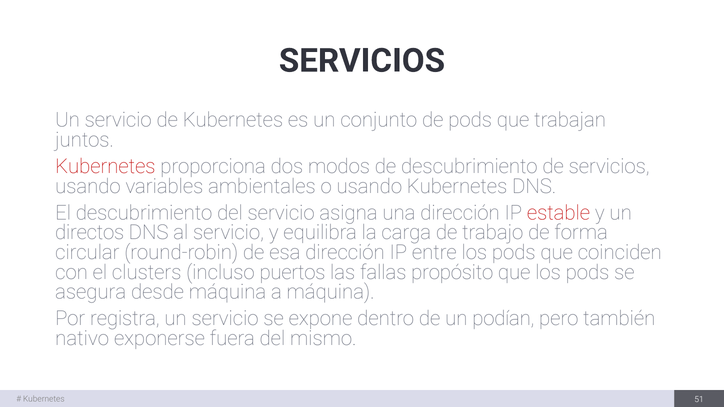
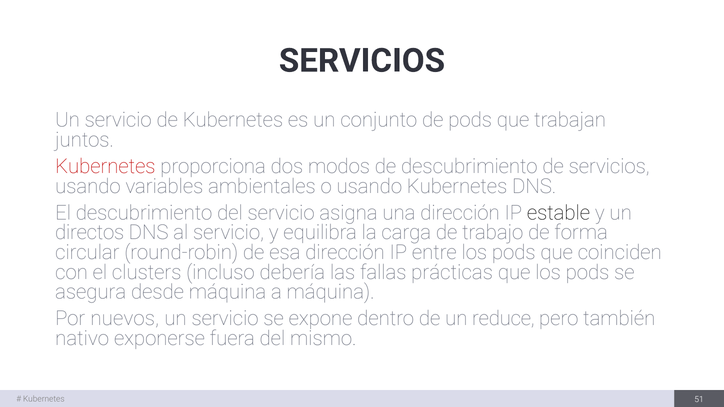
estable colour: red -> black
puertos: puertos -> debería
propósito: propósito -> prácticas
registra: registra -> nuevos
podían: podían -> reduce
